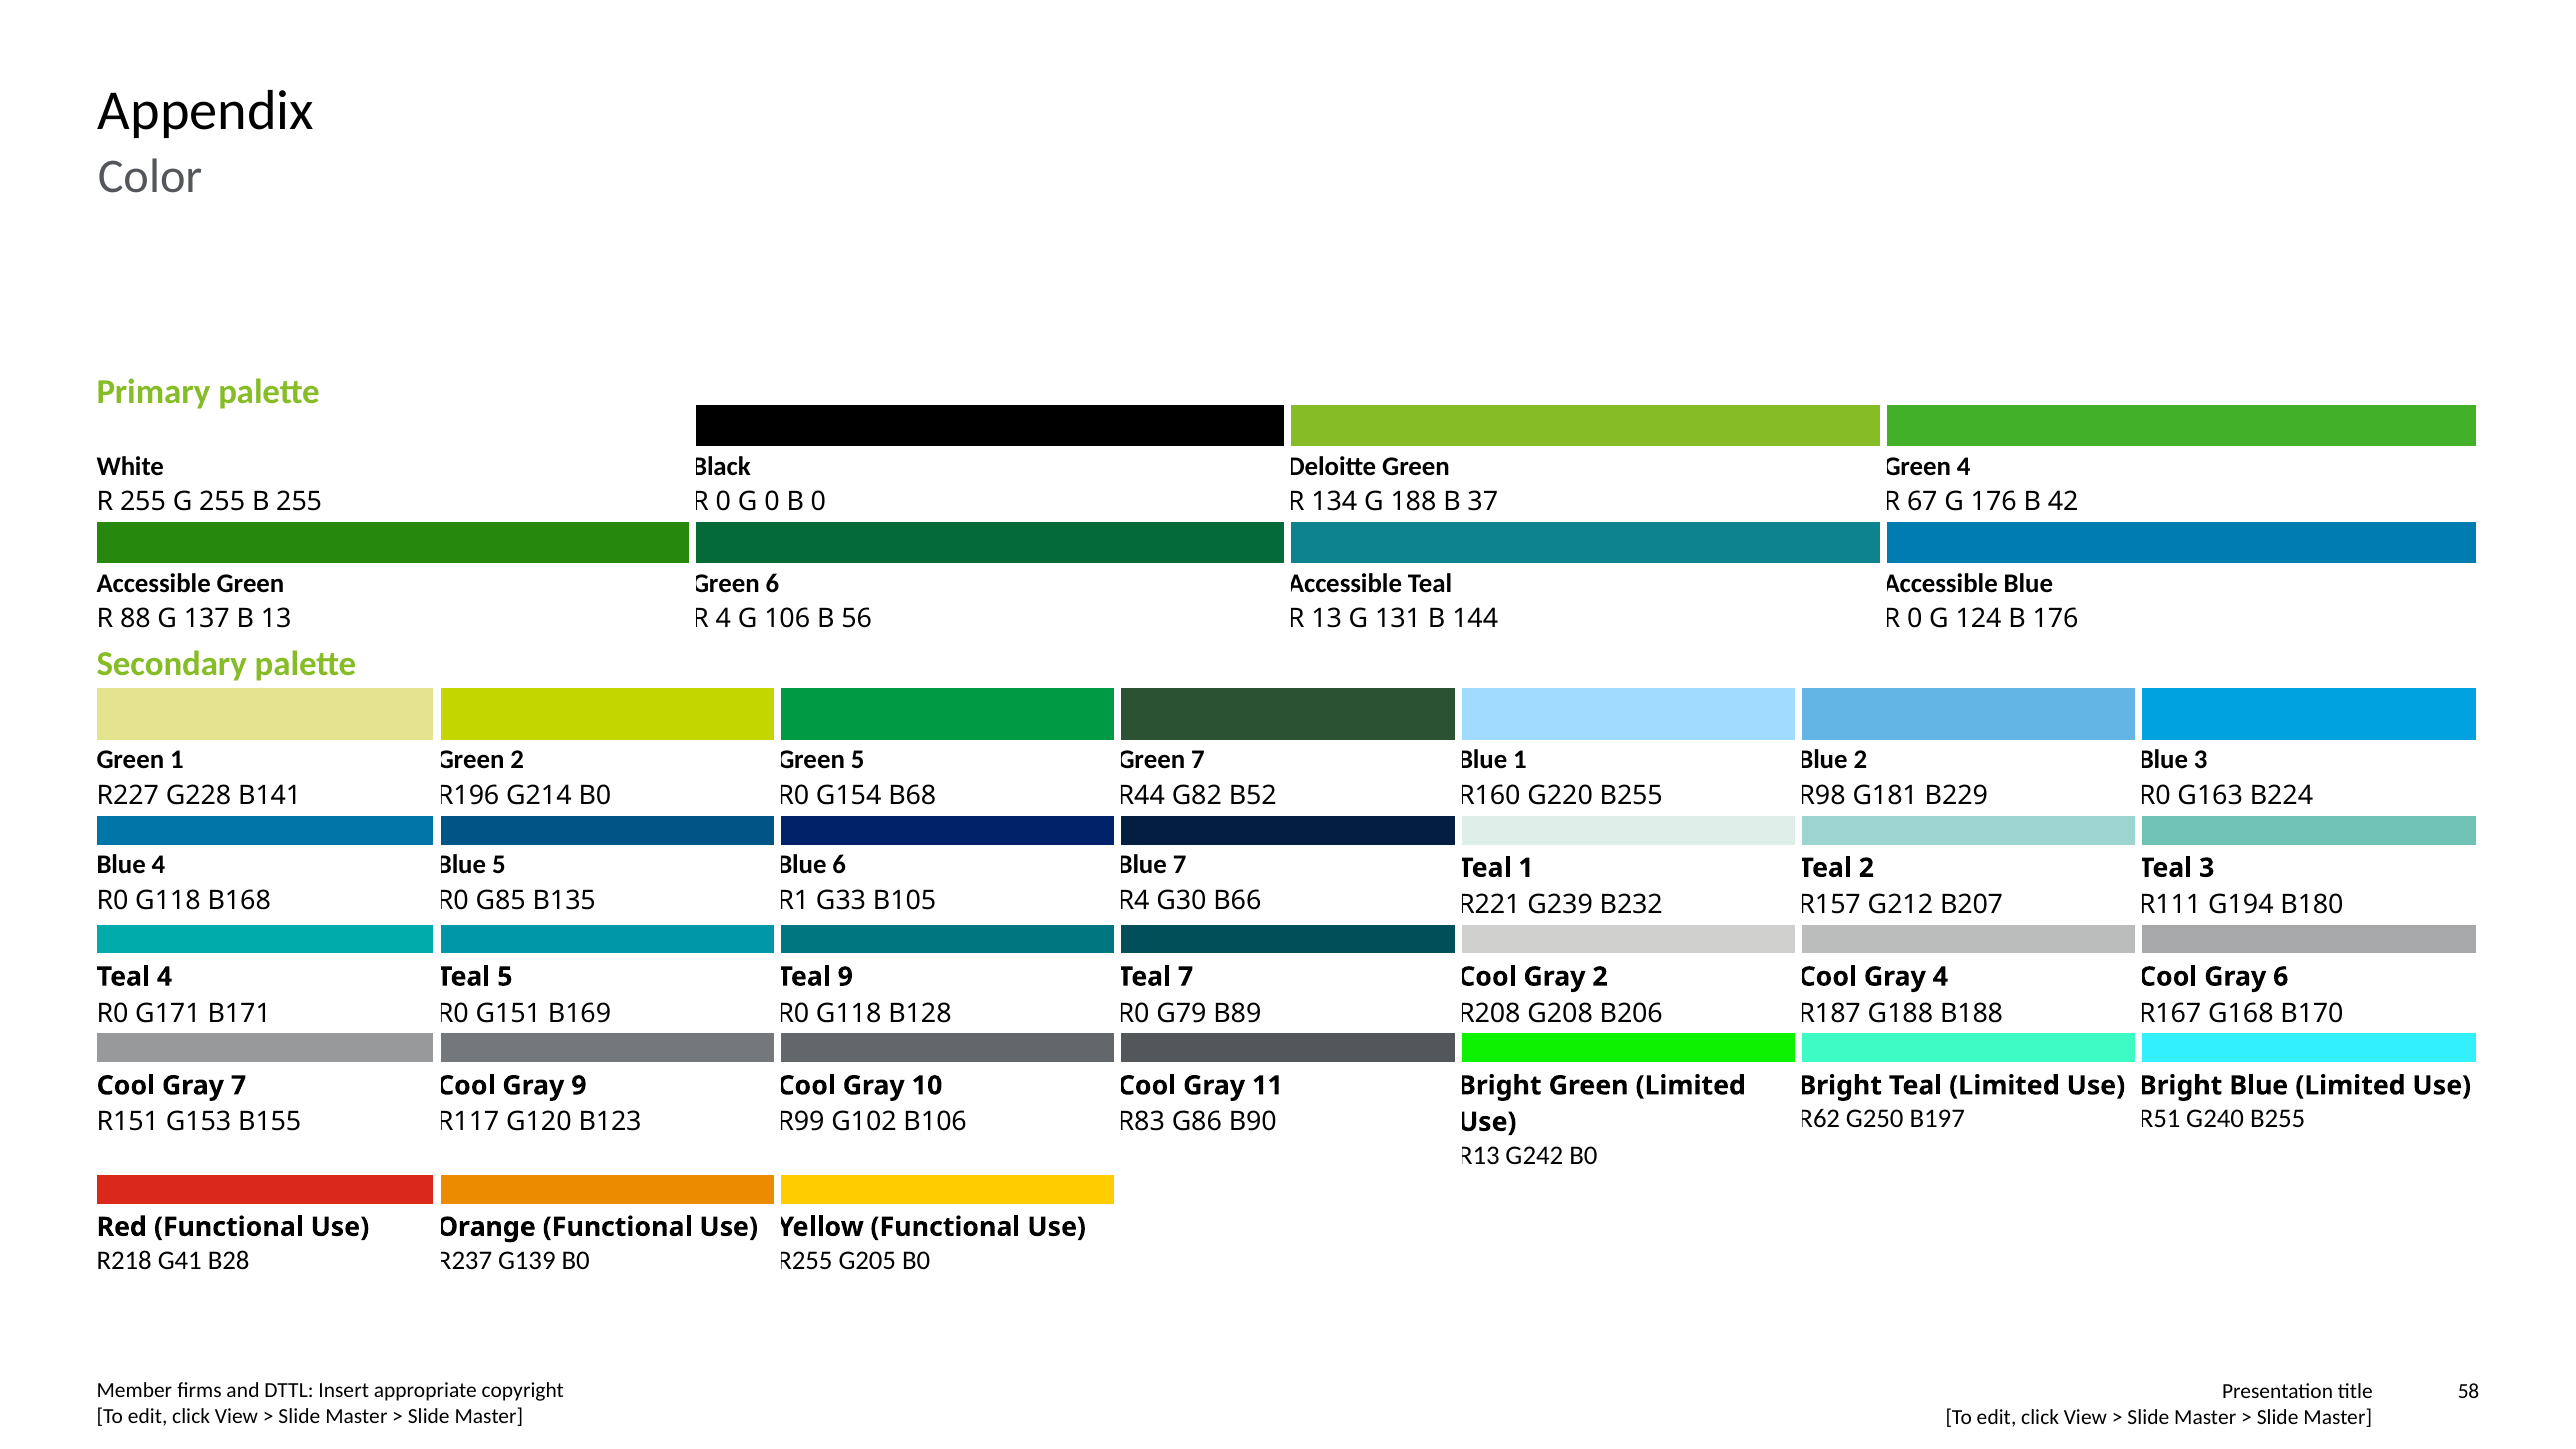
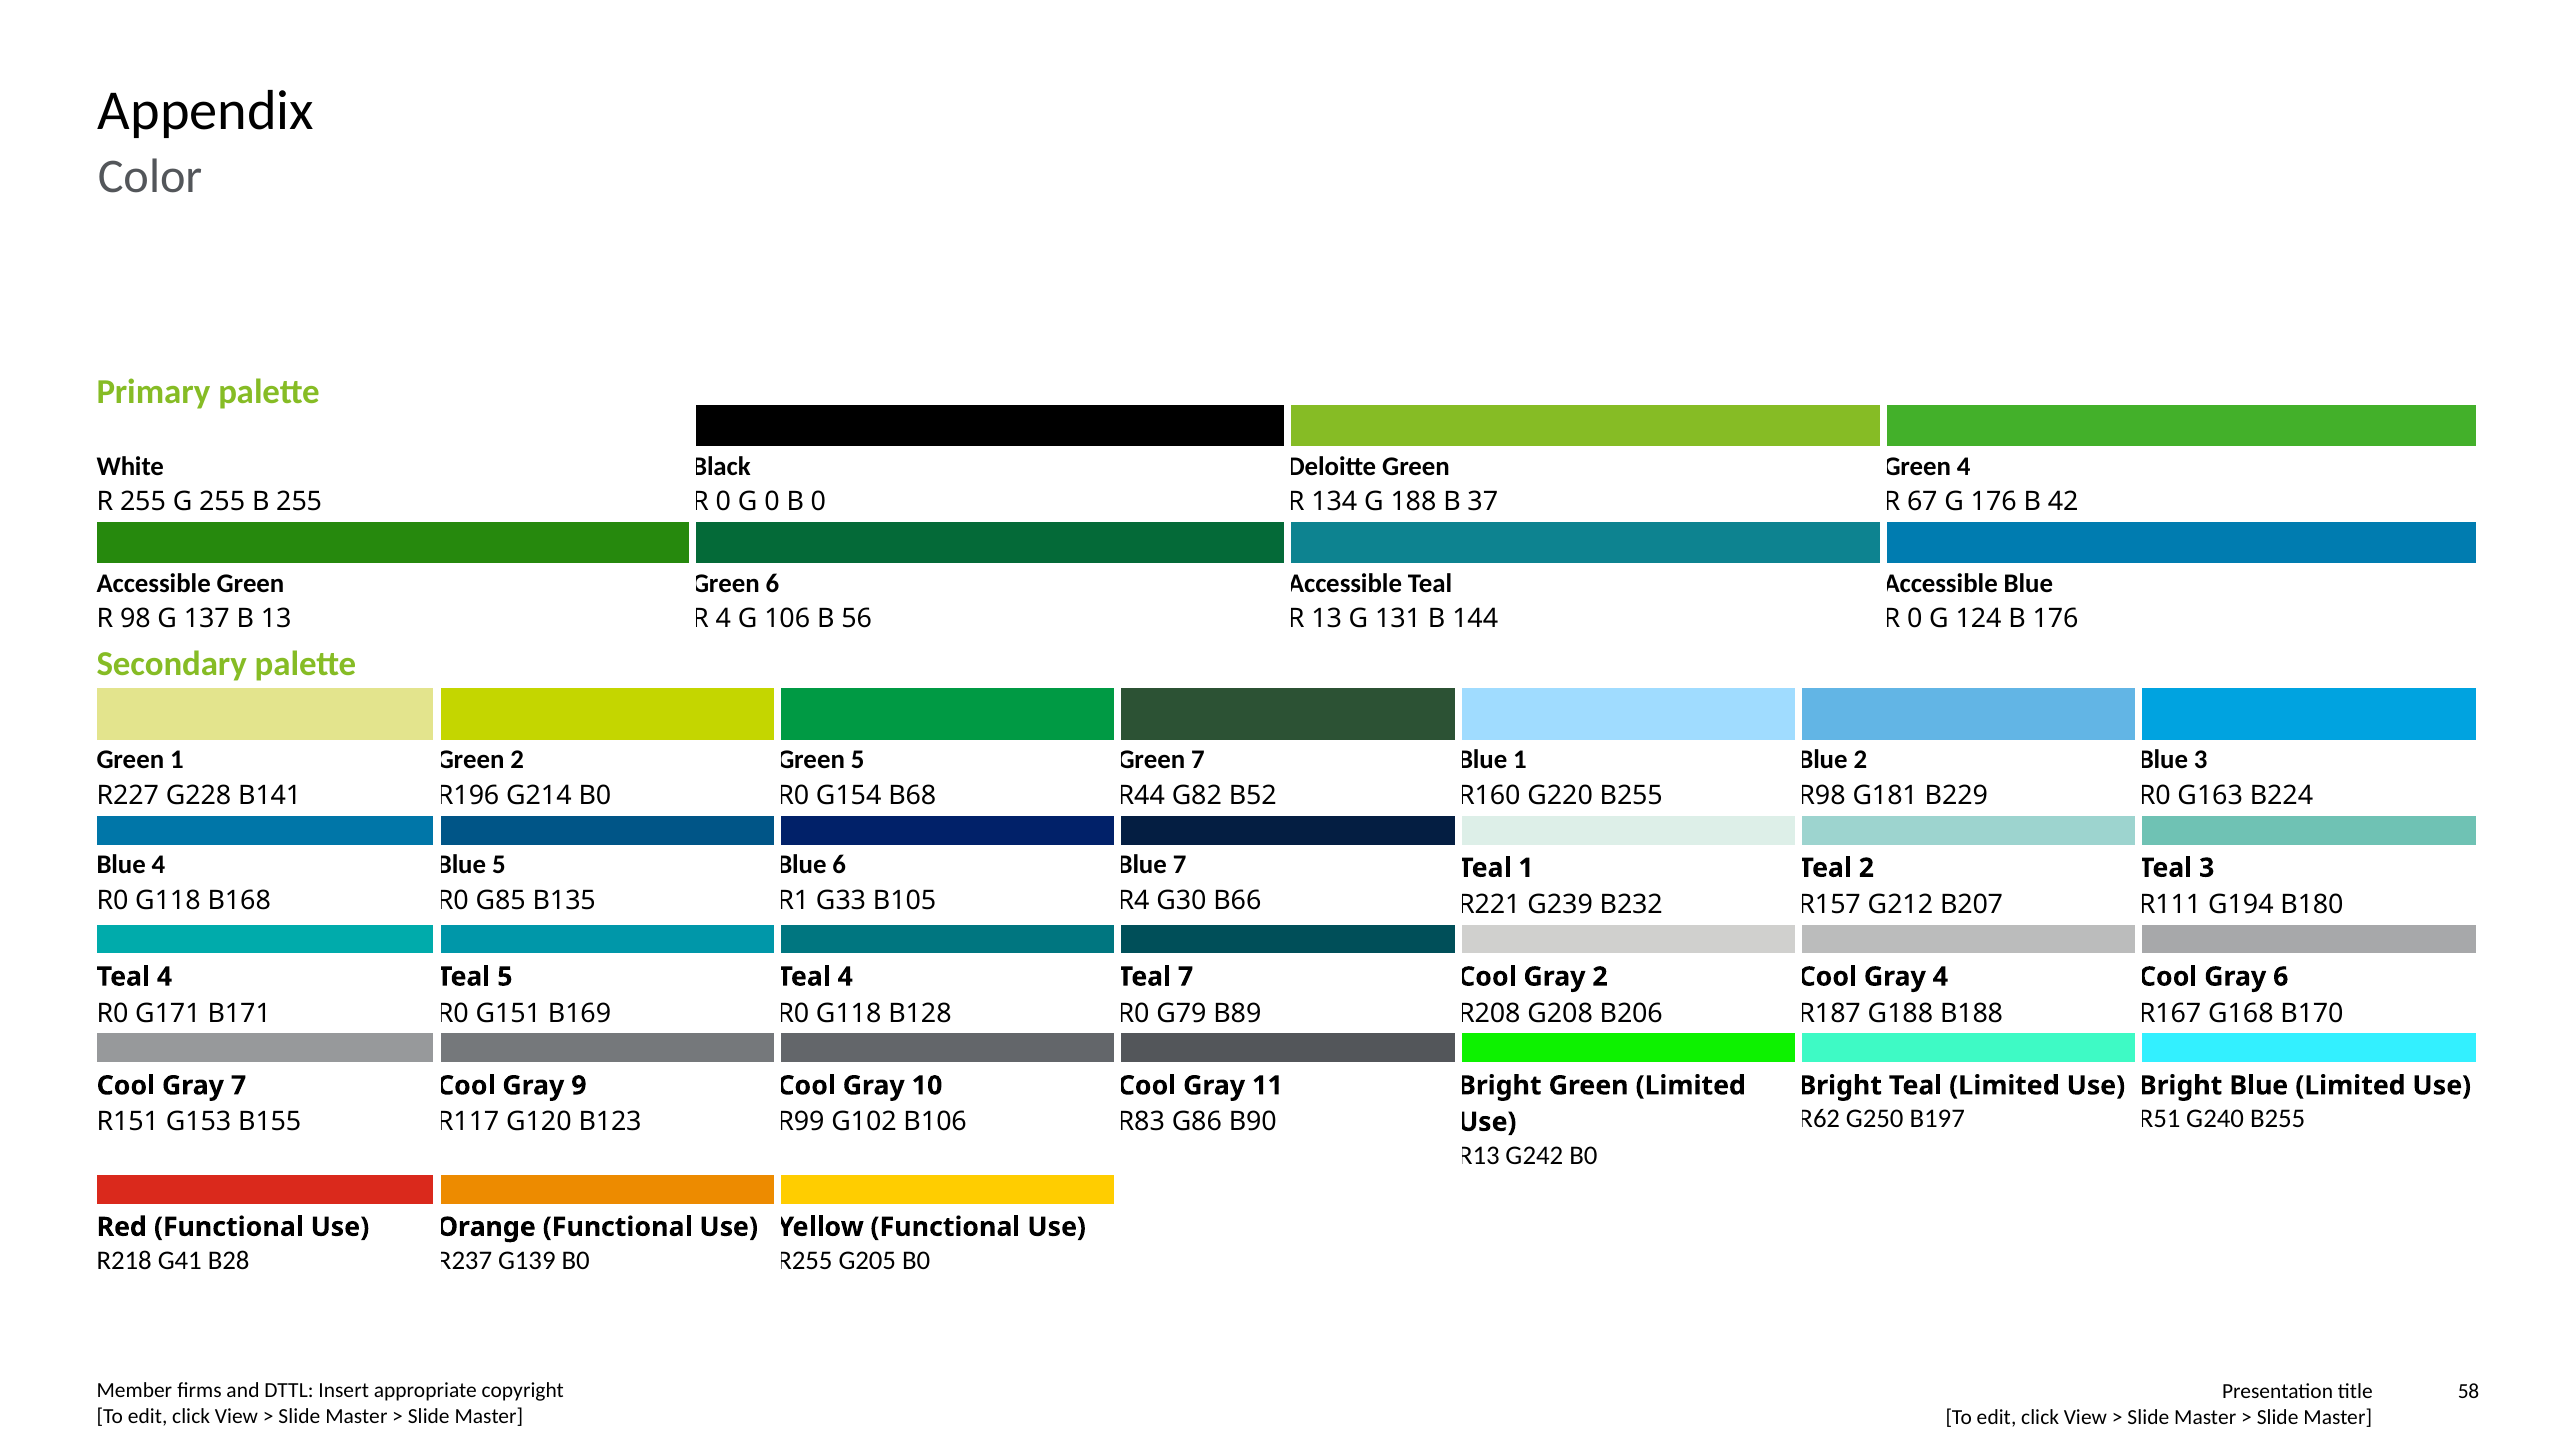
88: 88 -> 98
9 at (845, 977): 9 -> 4
